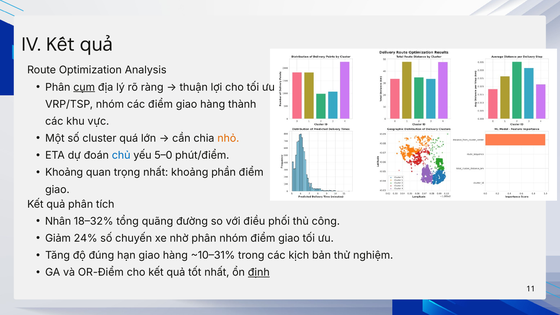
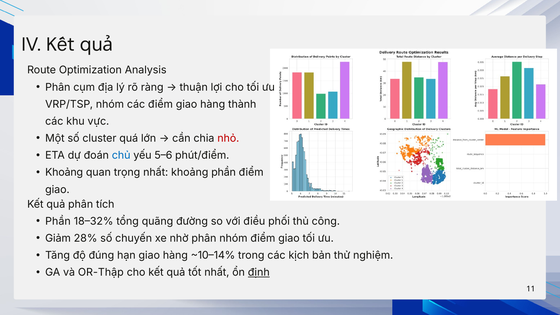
cụm underline: present -> none
nhỏ colour: orange -> red
5–0: 5–0 -> 5–6
Nhân at (58, 221): Nhân -> Phần
24%: 24% -> 28%
~10–31%: ~10–31% -> ~10–14%
OR-Điểm: OR-Điểm -> OR-Thập
